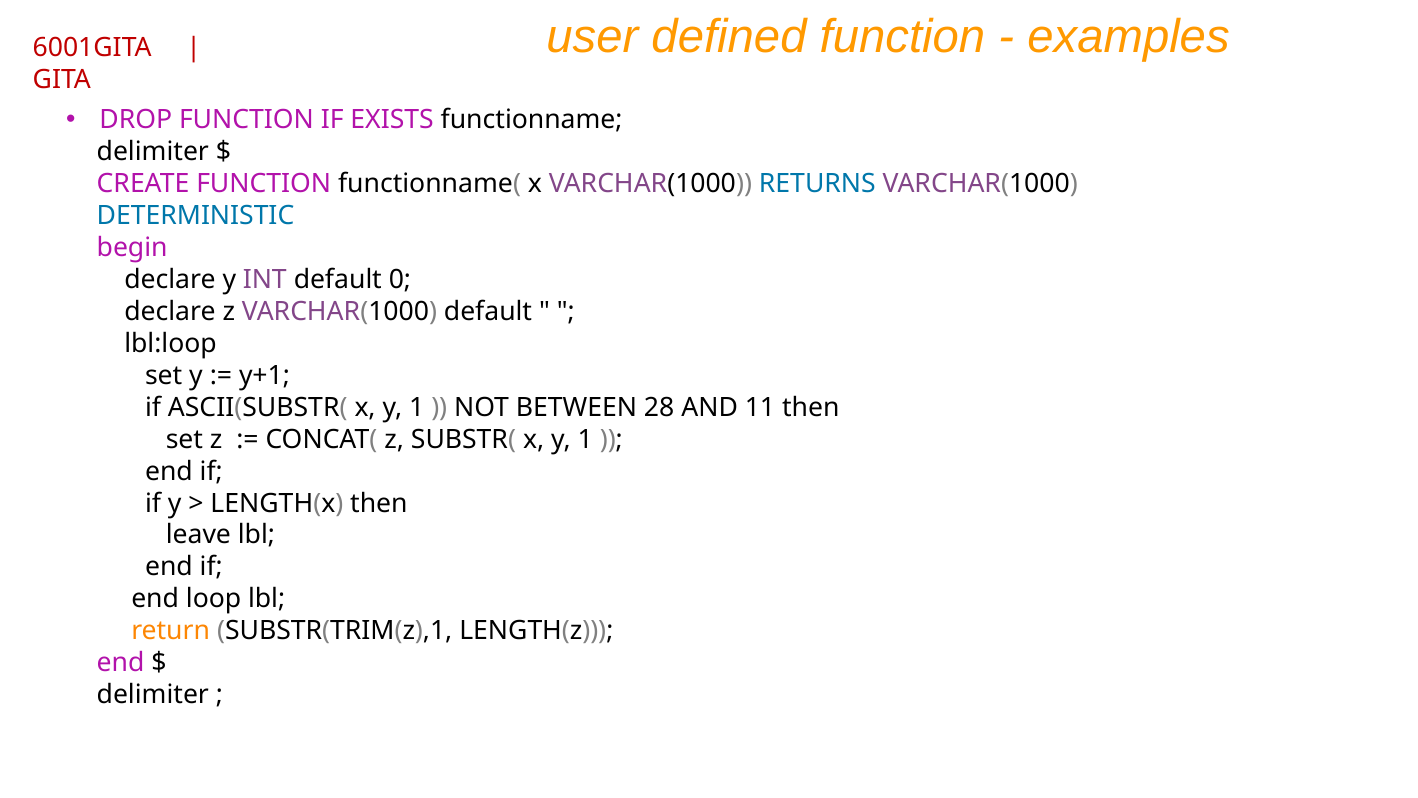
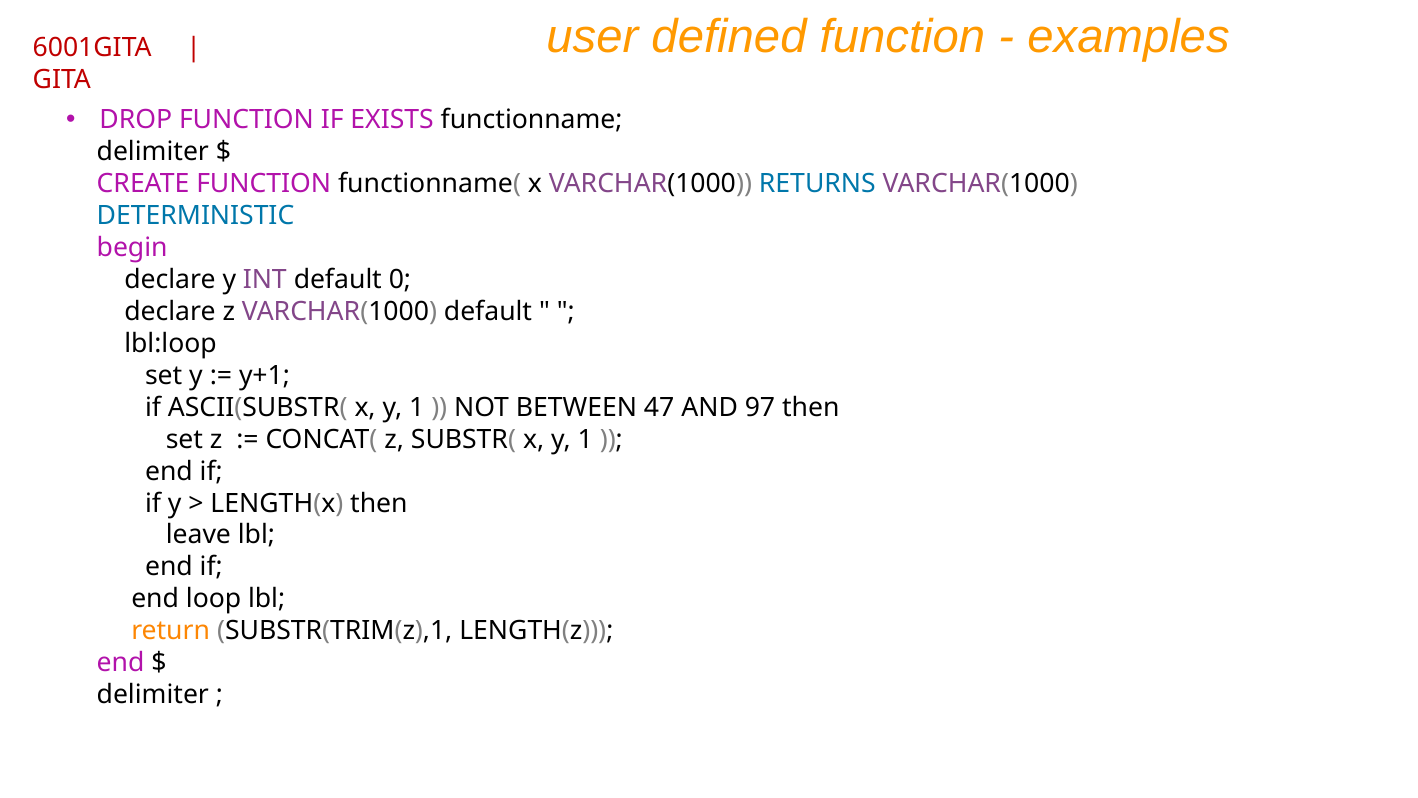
28: 28 -> 47
11: 11 -> 97
